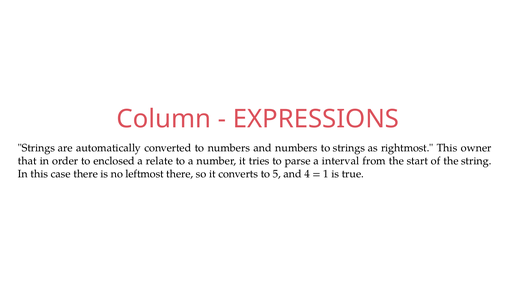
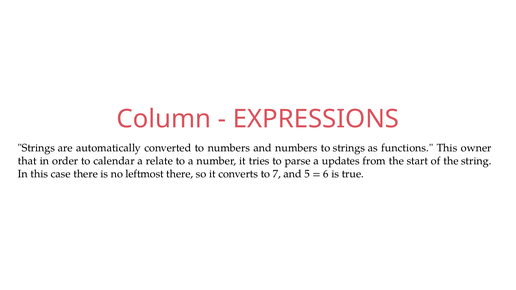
rightmost: rightmost -> functions
enclosed: enclosed -> calendar
interval: interval -> updates
5: 5 -> 7
4: 4 -> 5
1: 1 -> 6
